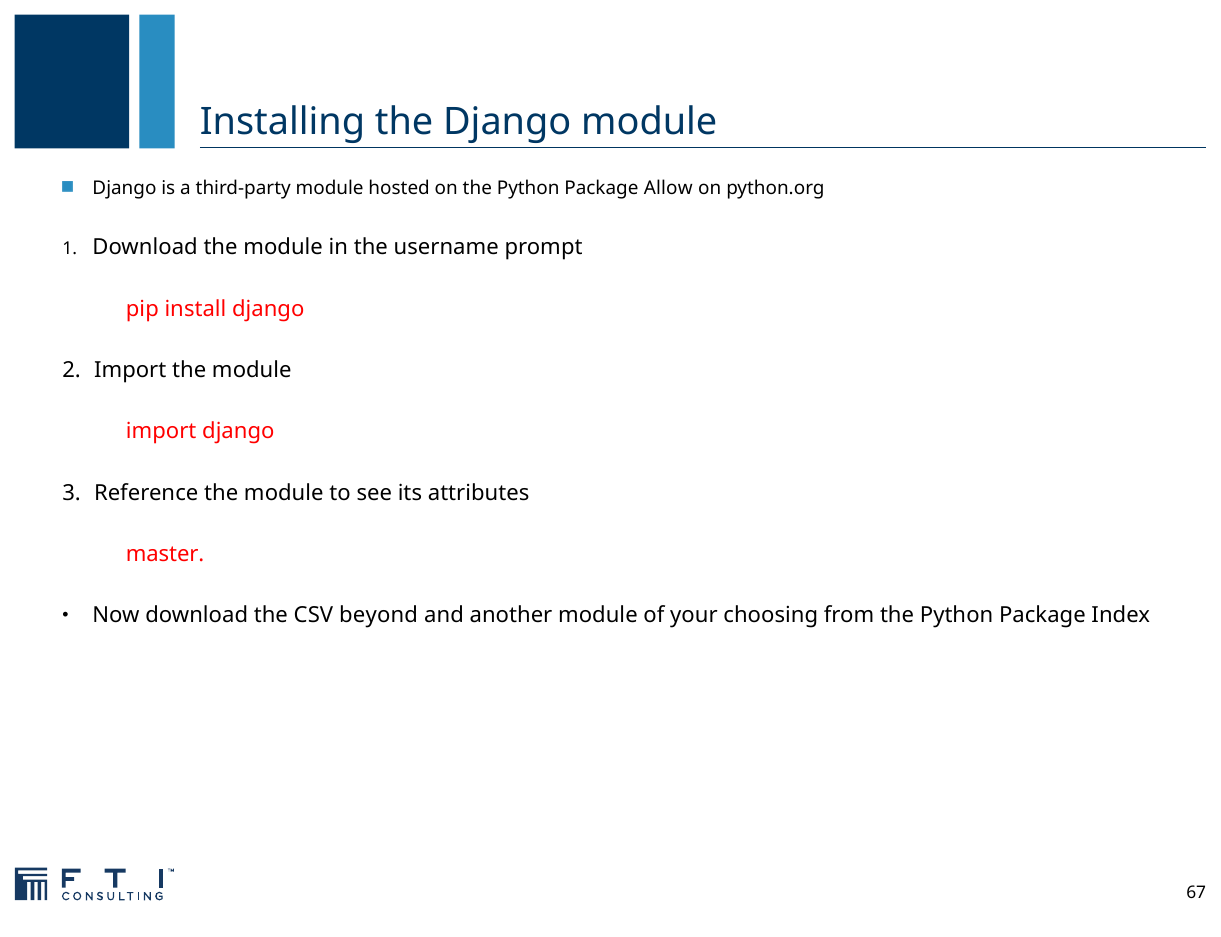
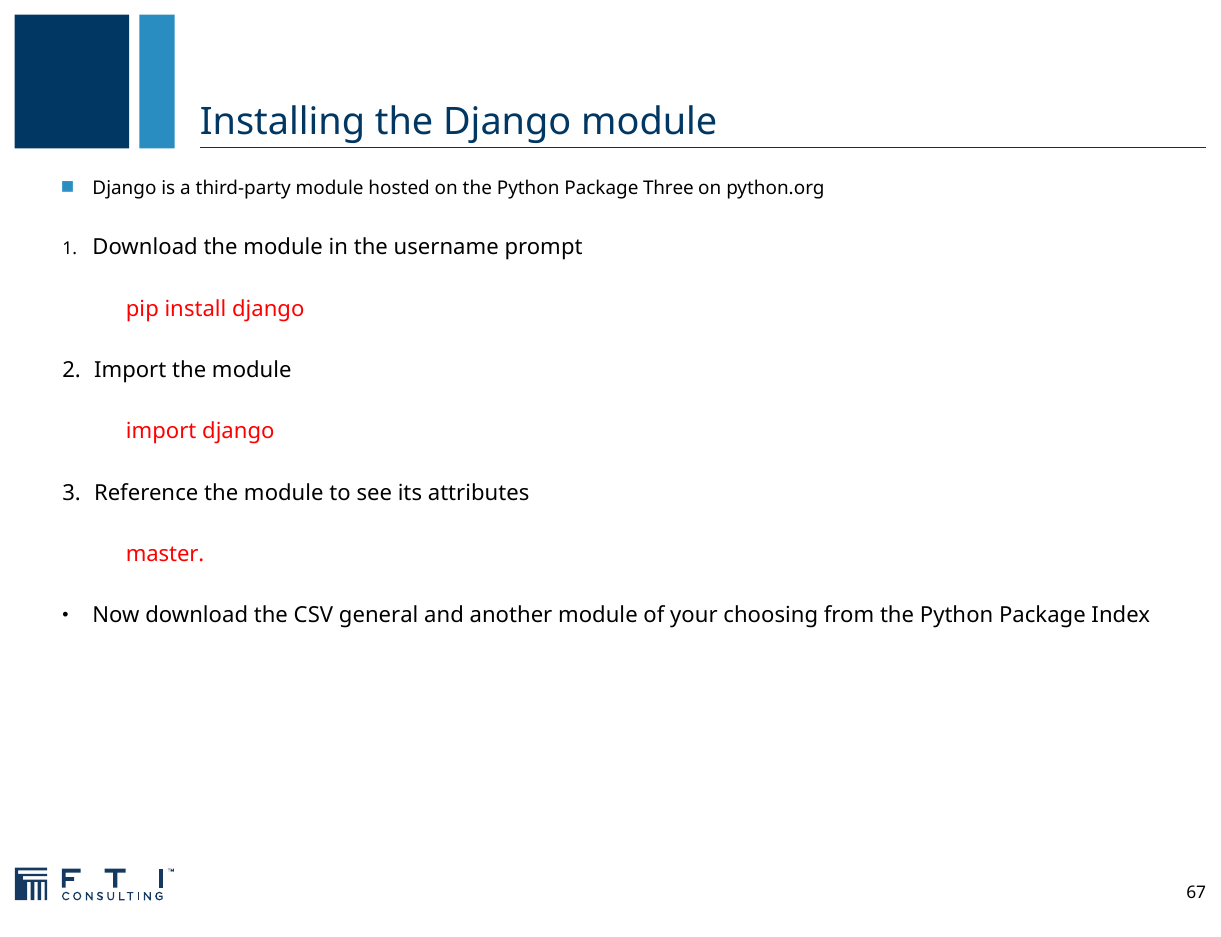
Allow: Allow -> Three
beyond: beyond -> general
